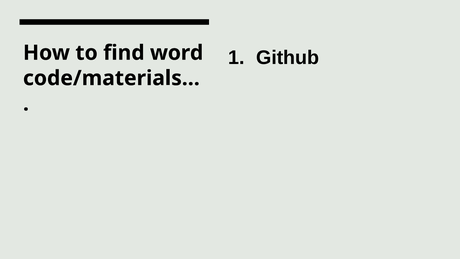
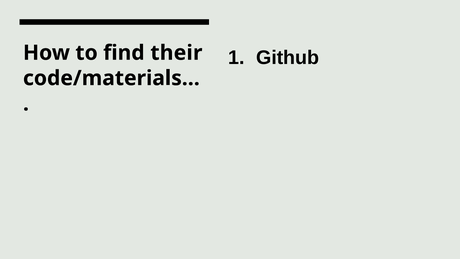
word: word -> their
